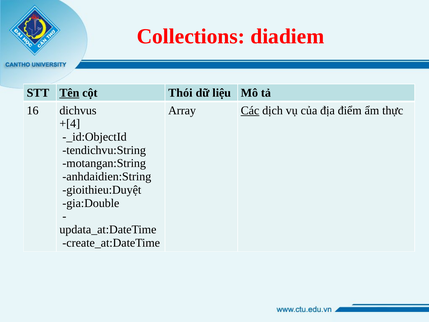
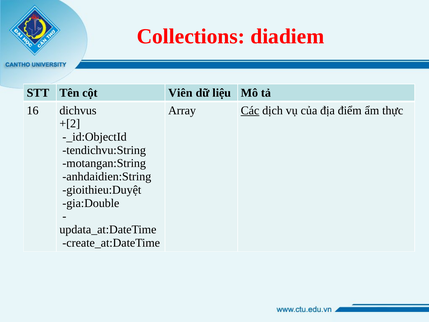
Tên underline: present -> none
Thói: Thói -> Viên
+[4: +[4 -> +[2
